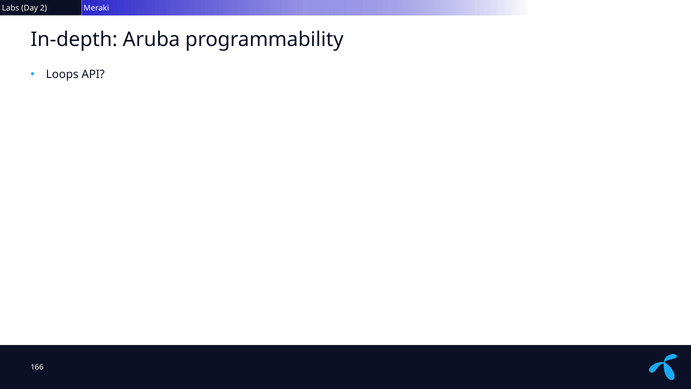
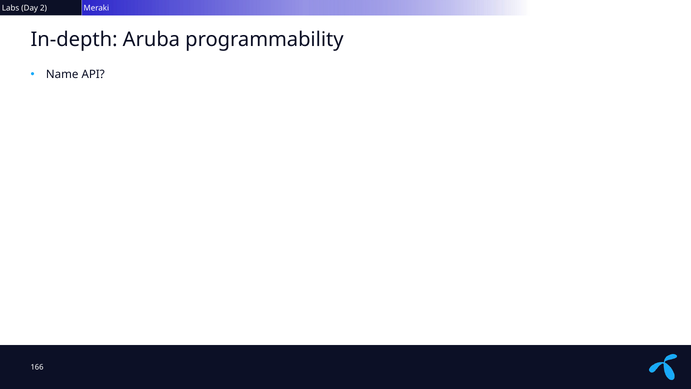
Loops: Loops -> Name
